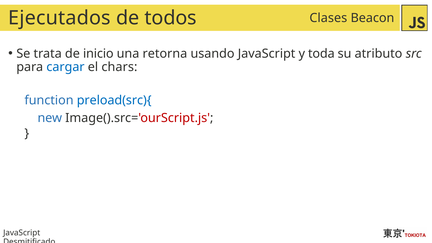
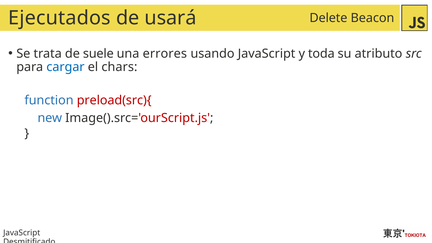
todos: todos -> usará
Clases: Clases -> Delete
inicio: inicio -> suele
retorna: retorna -> errores
preload(src){ colour: blue -> red
